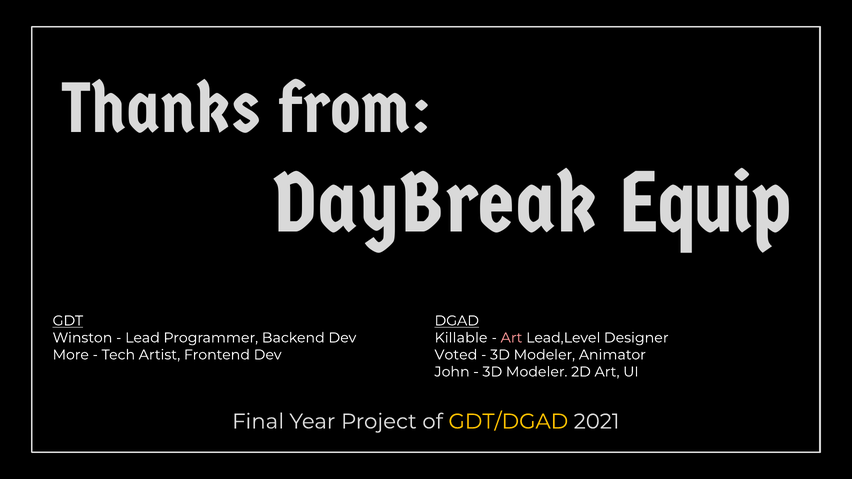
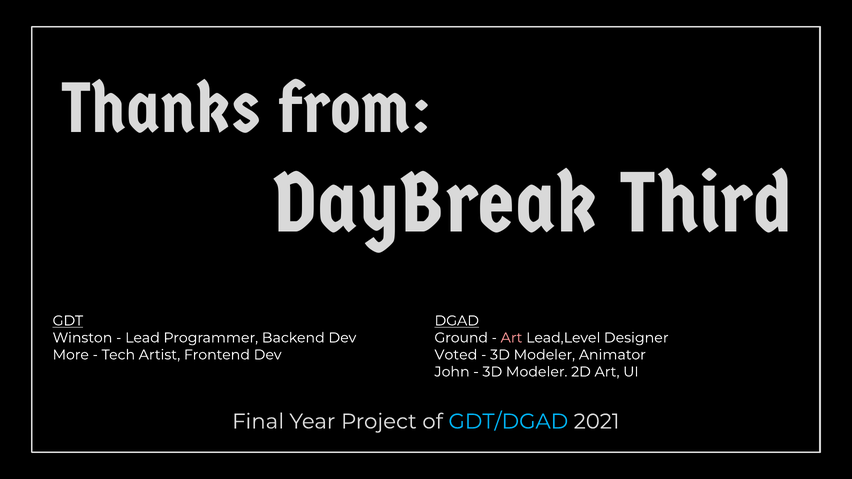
Equip: Equip -> Third
Killable: Killable -> Ground
GDT/DGAD colour: yellow -> light blue
